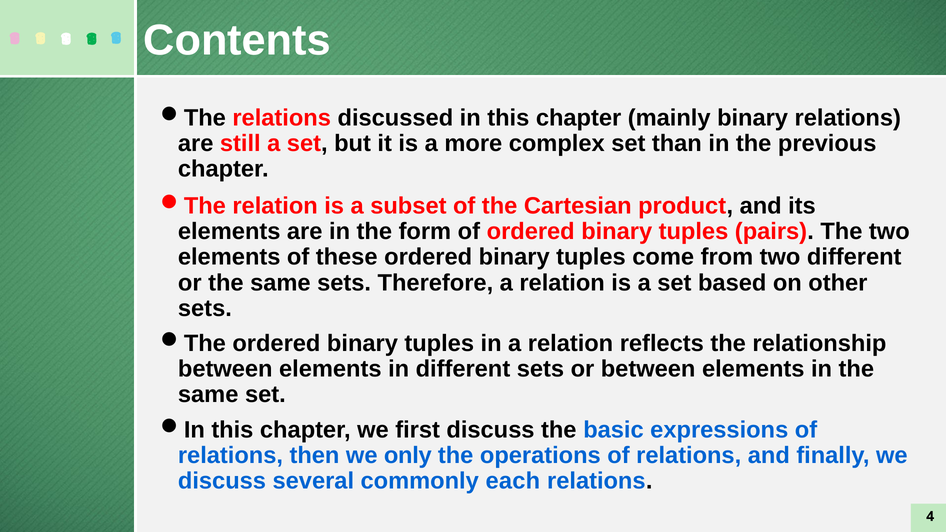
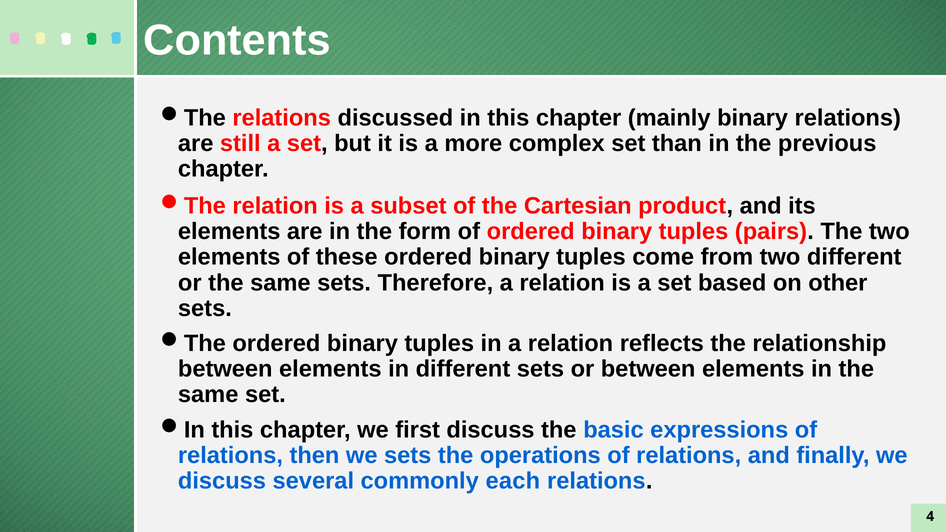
we only: only -> sets
